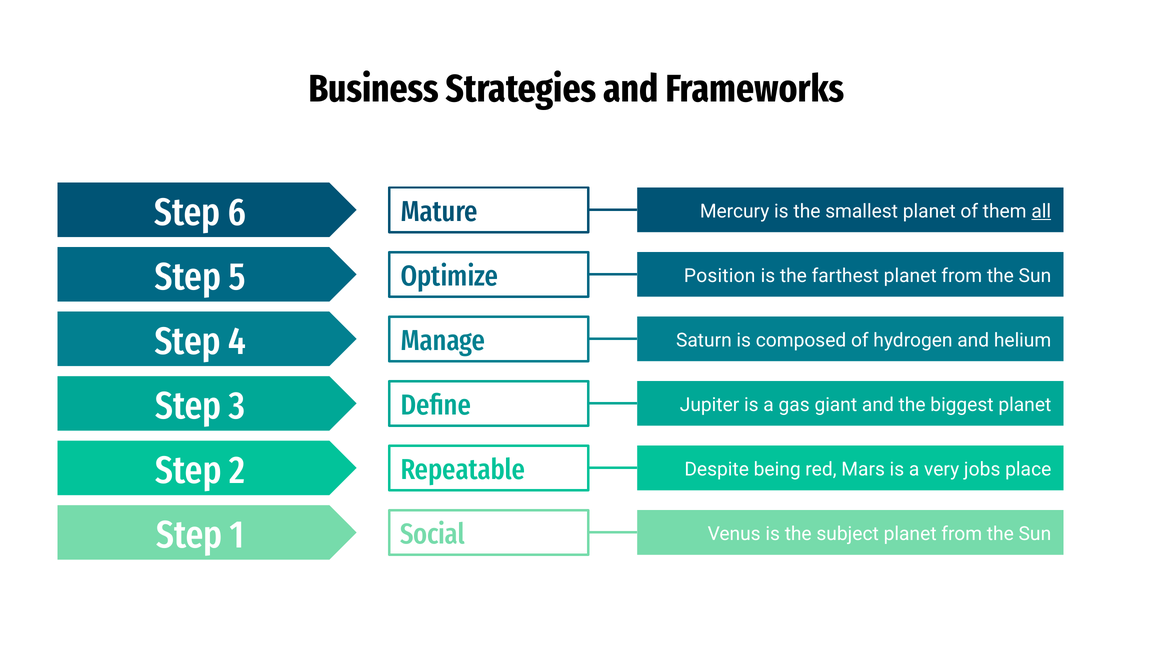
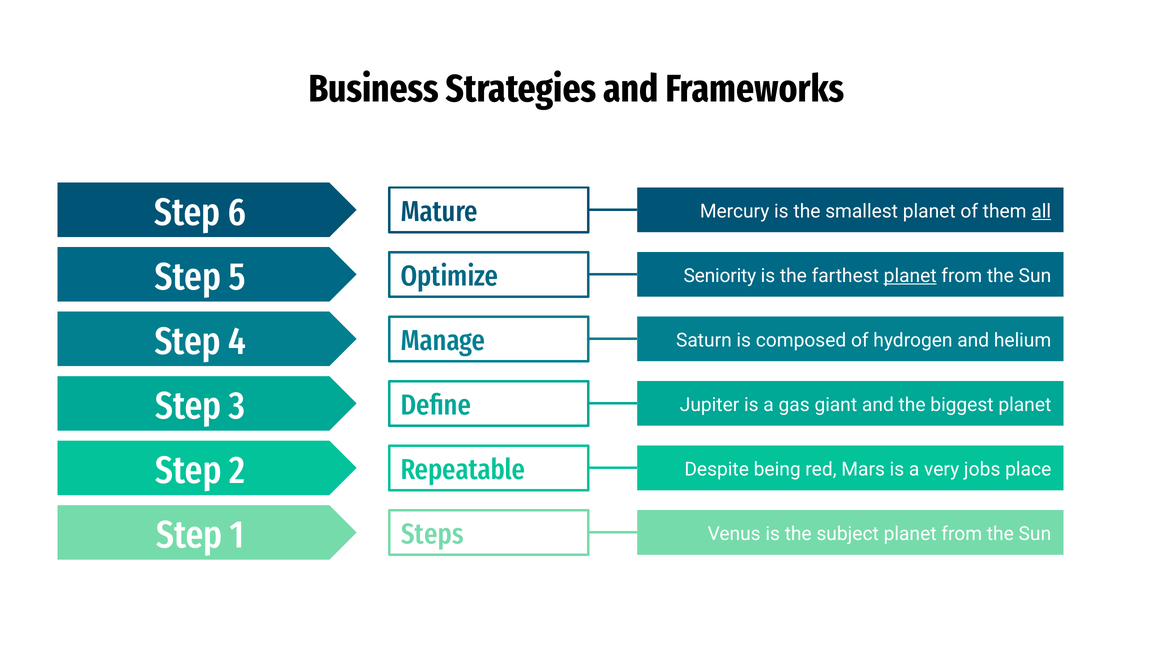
Position: Position -> Seniority
planet at (910, 276) underline: none -> present
Social: Social -> Steps
